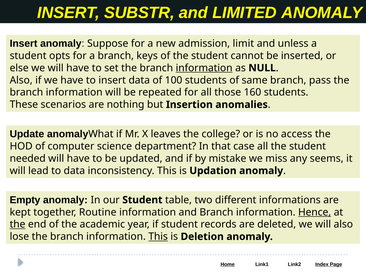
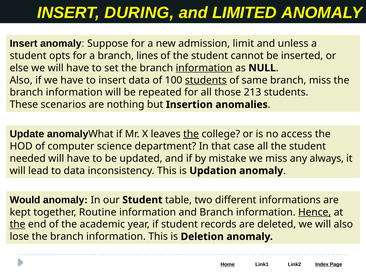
SUBSTR: SUBSTR -> DURING
keys: keys -> lines
students at (206, 80) underline: none -> present
branch pass: pass -> miss
160: 160 -> 213
the at (191, 134) underline: none -> present
seems: seems -> always
Empty: Empty -> Would
This at (158, 236) underline: present -> none
